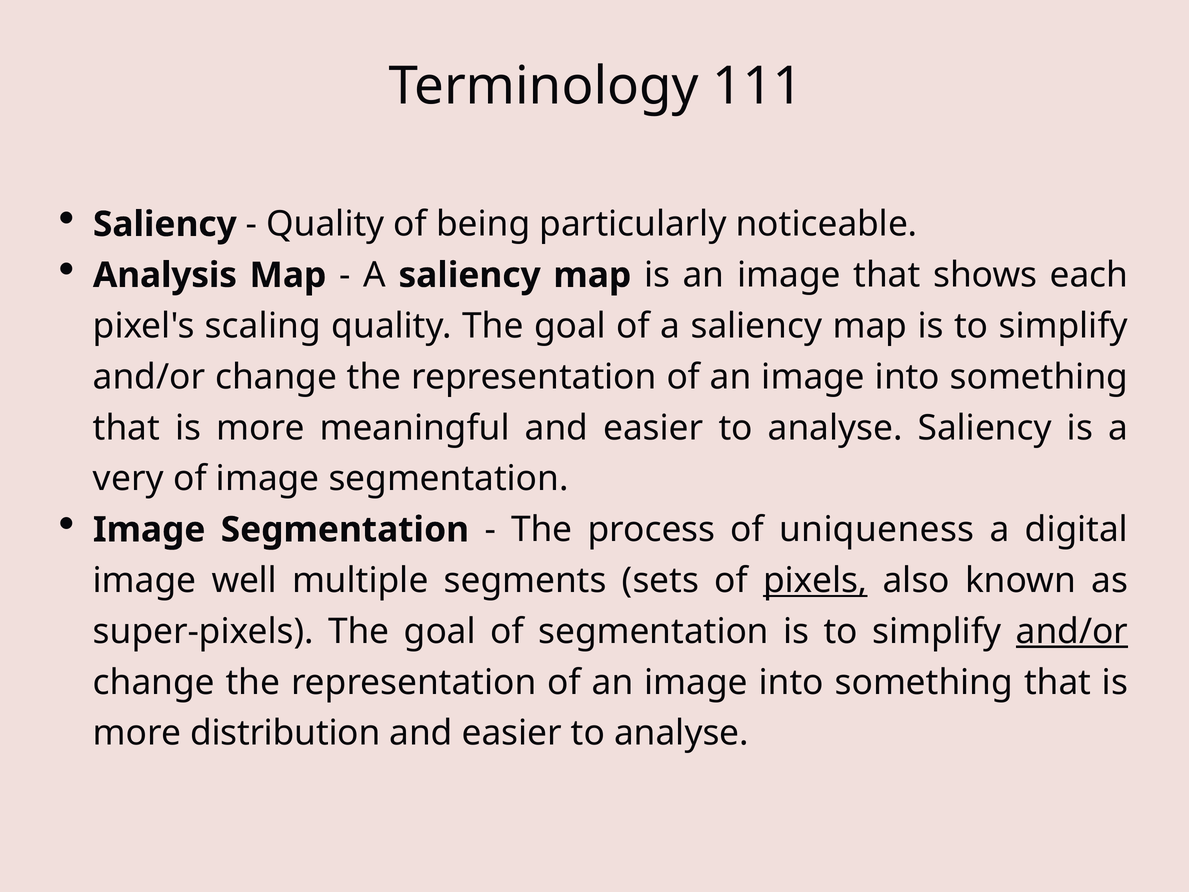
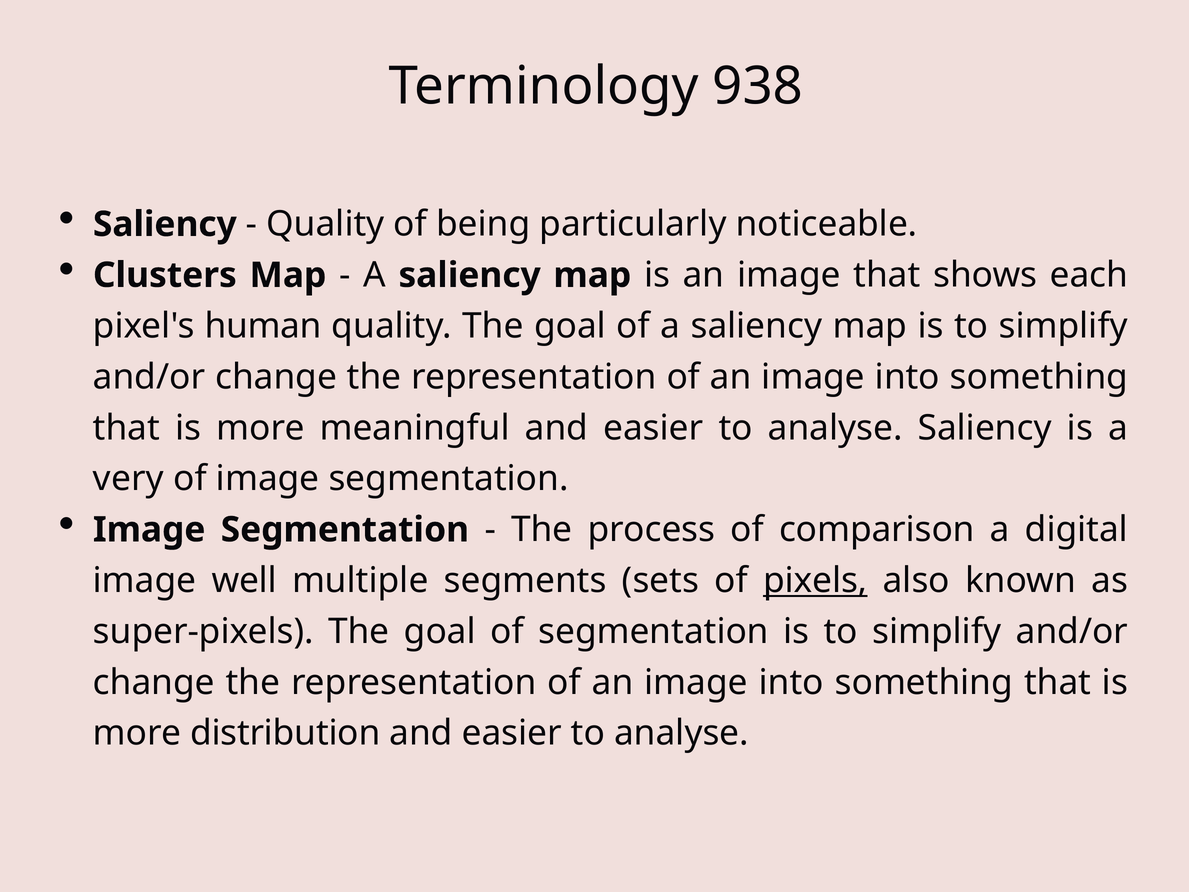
111: 111 -> 938
Analysis: Analysis -> Clusters
scaling: scaling -> human
uniqueness: uniqueness -> comparison
and/or at (1072, 631) underline: present -> none
